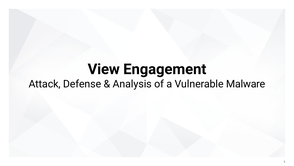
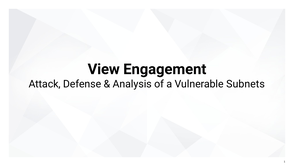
Malware: Malware -> Subnets
